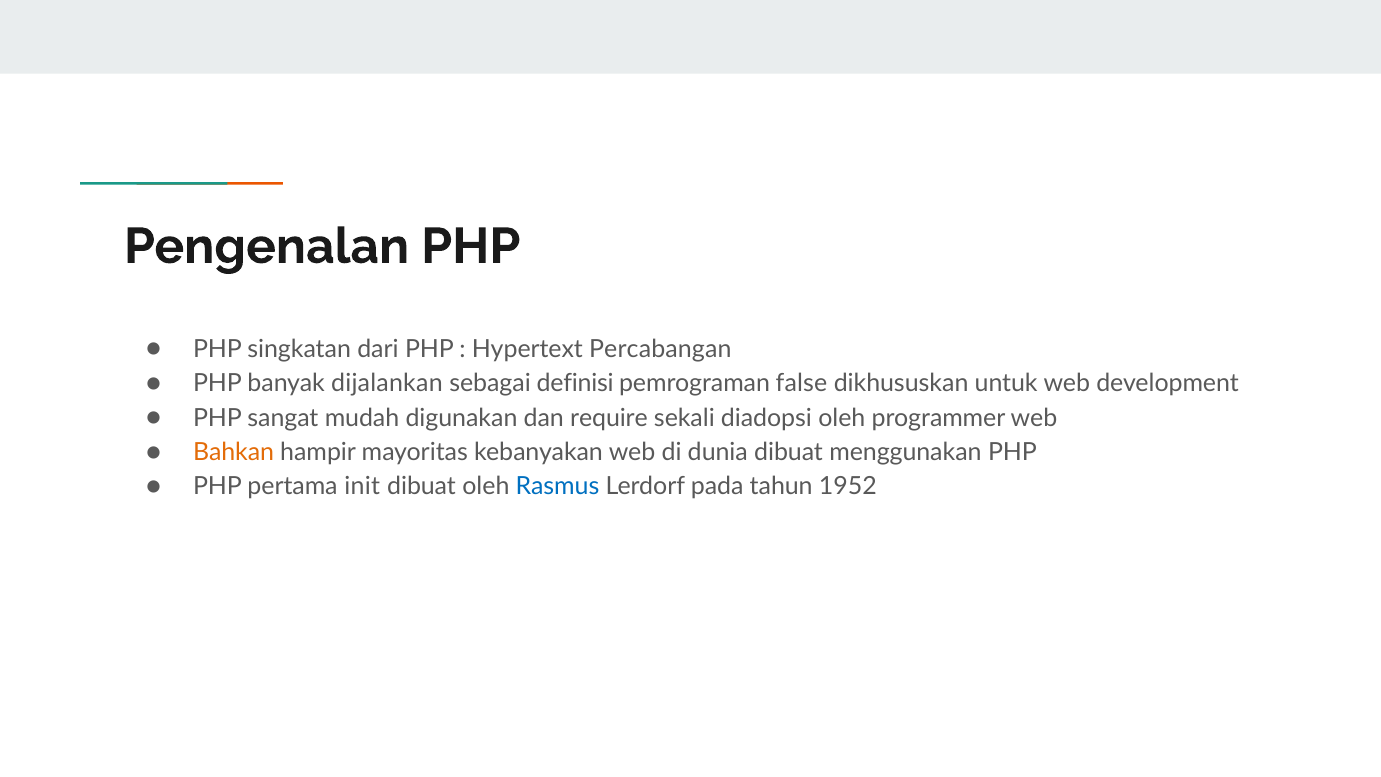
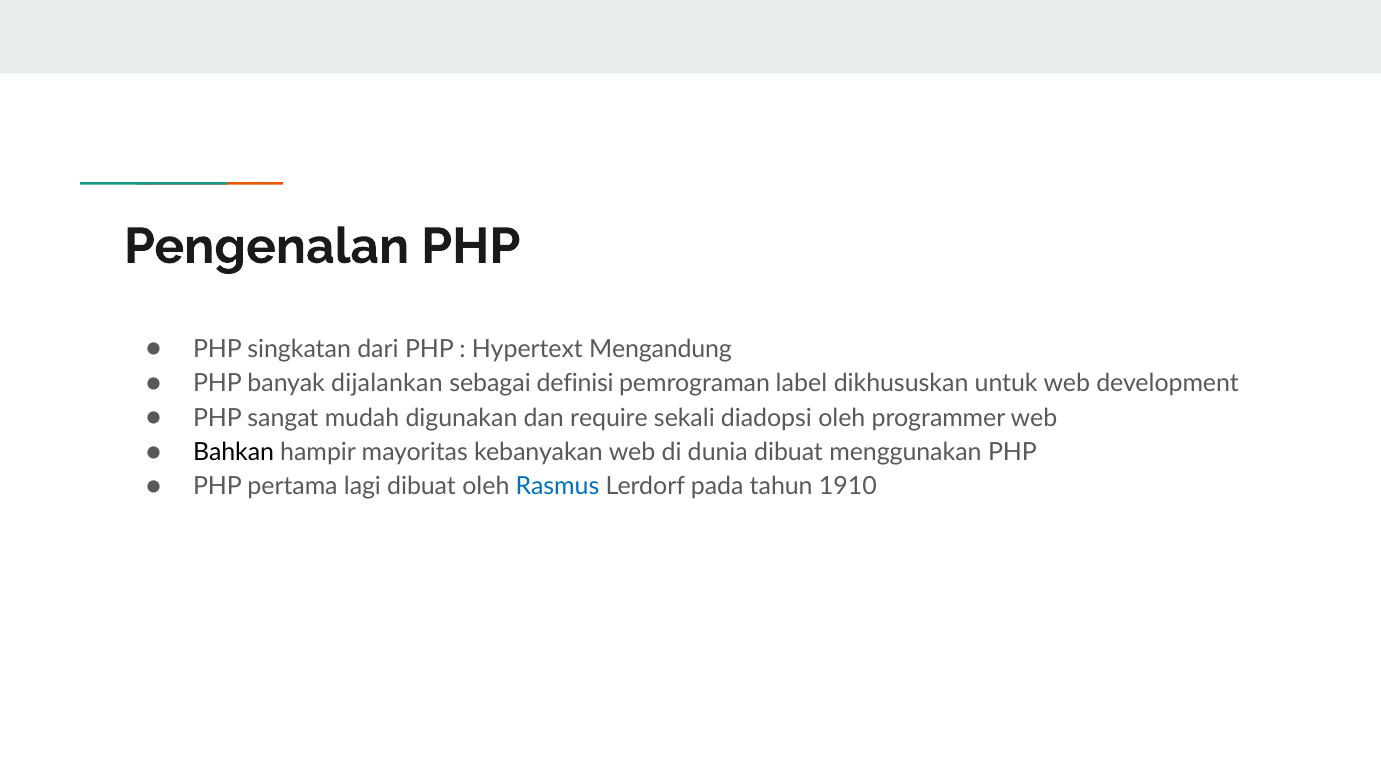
Percabangan: Percabangan -> Mengandung
false: false -> label
Bahkan colour: orange -> black
init: init -> lagi
1952: 1952 -> 1910
